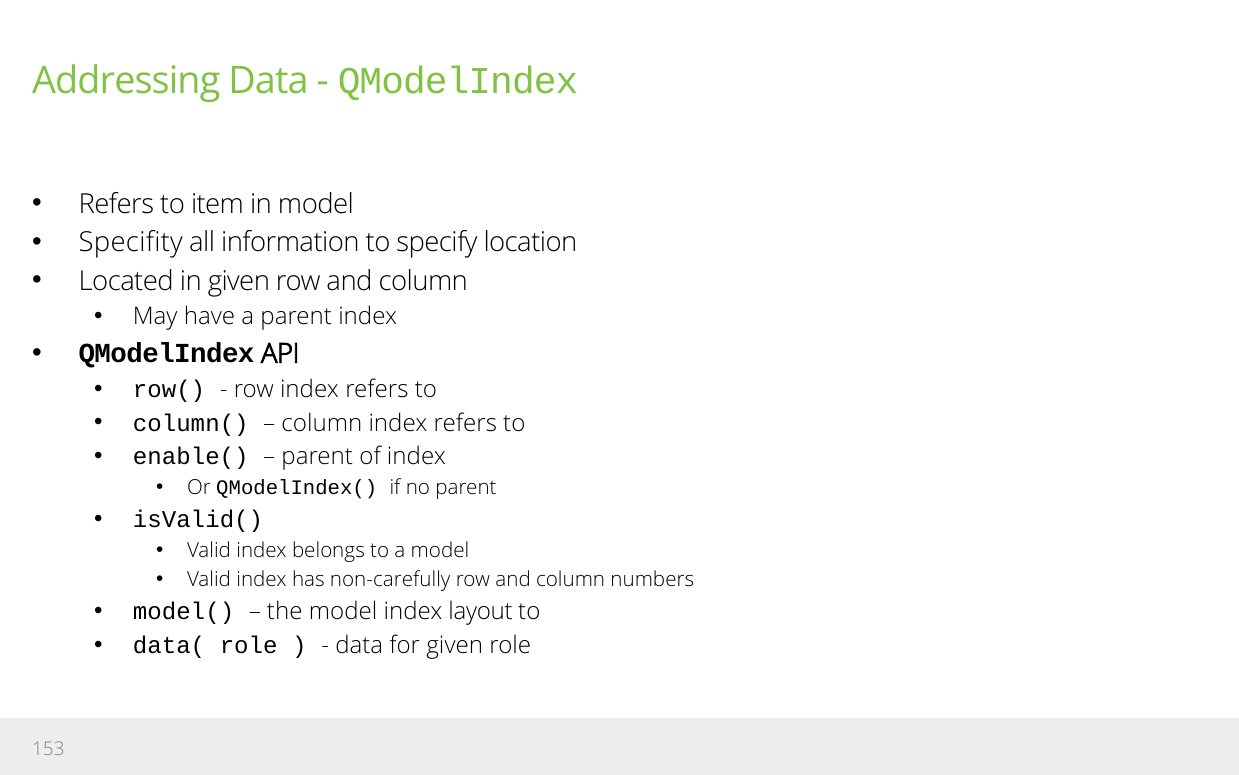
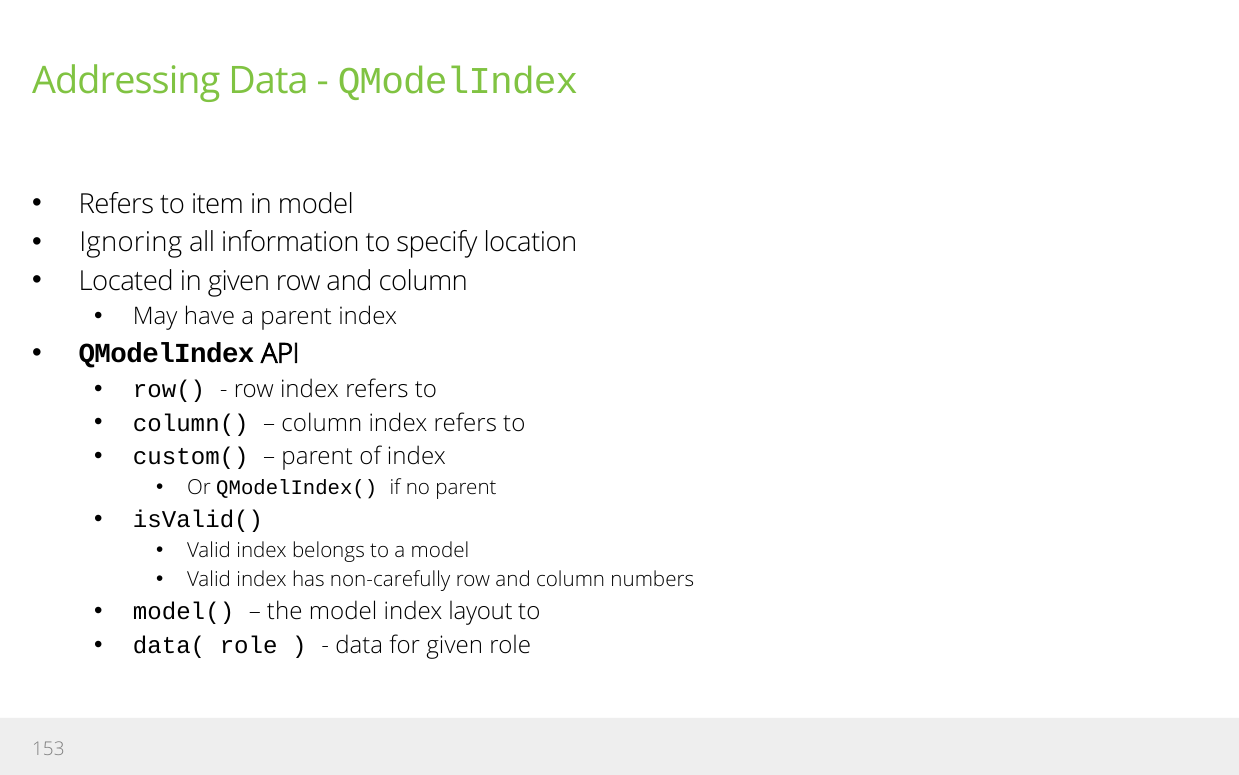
Specifity: Specifity -> Ignoring
enable(: enable( -> custom(
